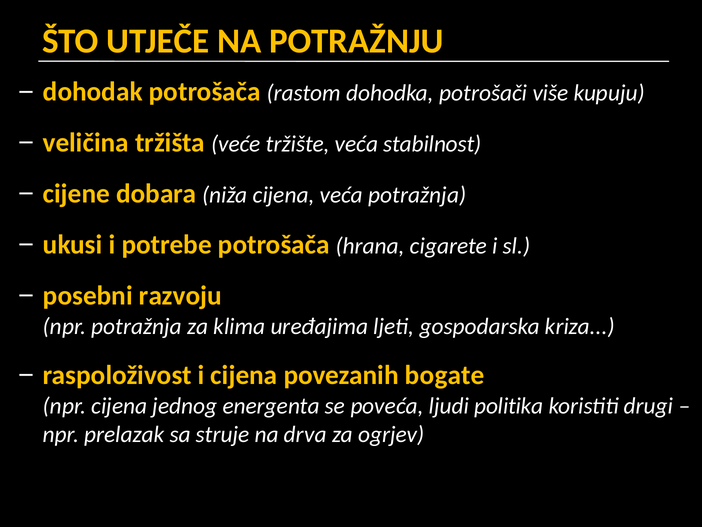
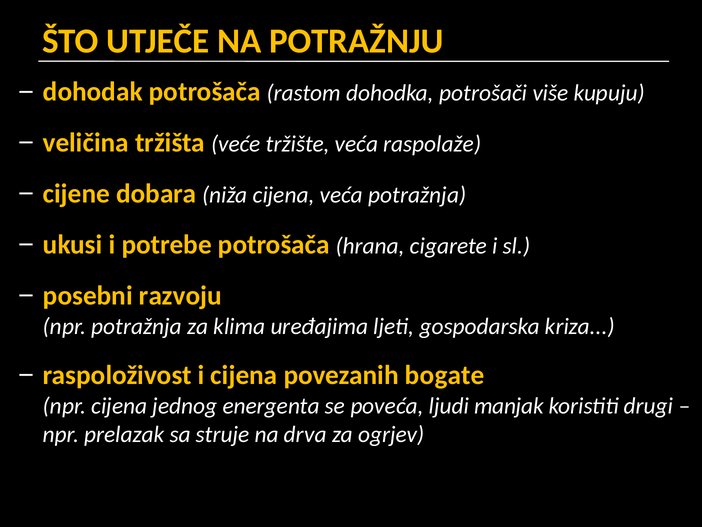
stabilnost: stabilnost -> raspolaže
politika: politika -> manjak
